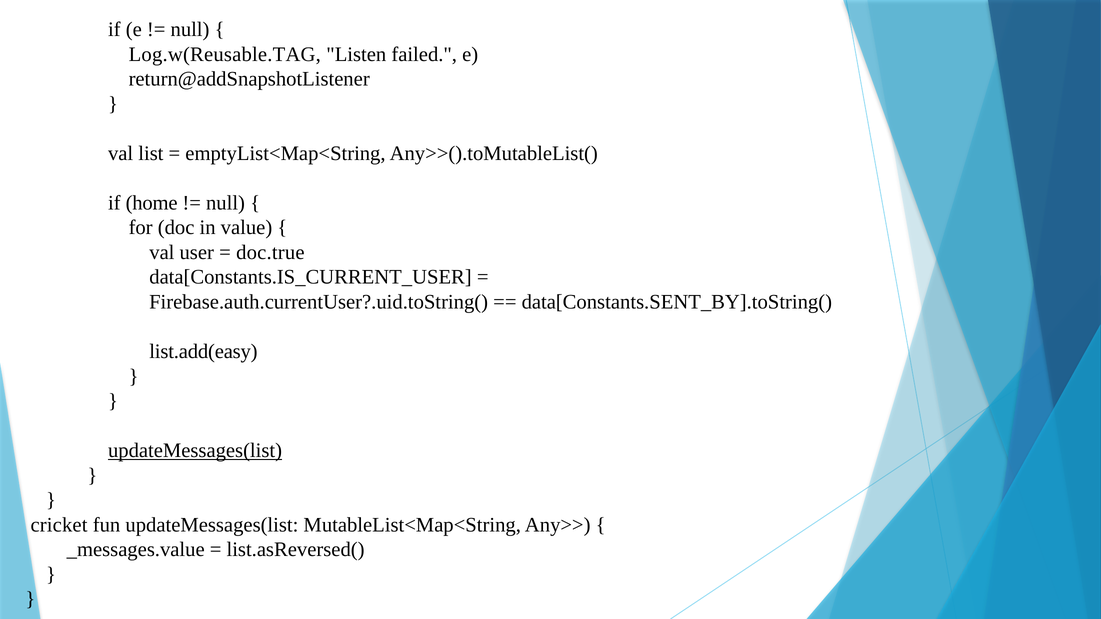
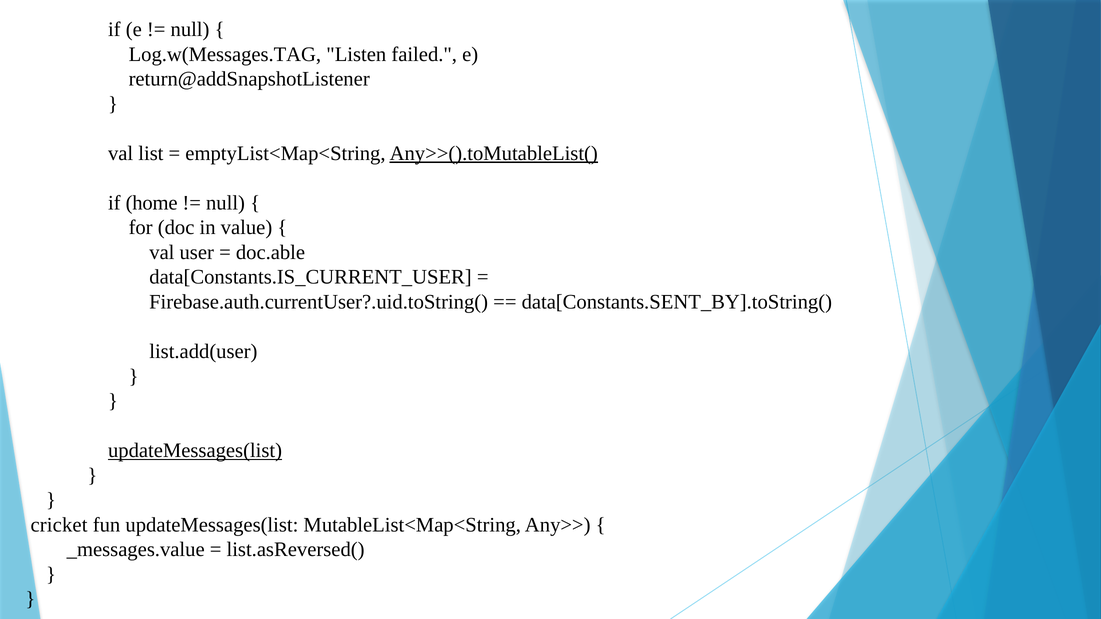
Log.w(Reusable.TAG: Log.w(Reusable.TAG -> Log.w(Messages.TAG
Any>>().toMutableList( underline: none -> present
doc.true: doc.true -> doc.able
list.add(easy: list.add(easy -> list.add(user
